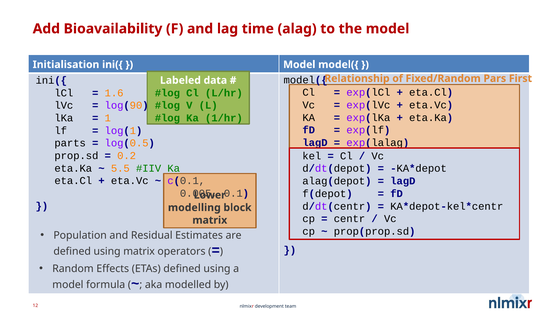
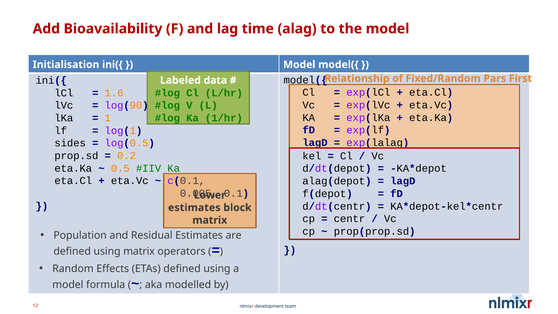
parts: parts -> sides
5.5: 5.5 -> 0.5
modelling at (194, 208): modelling -> estimates
